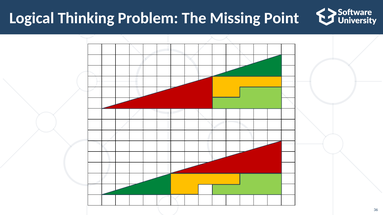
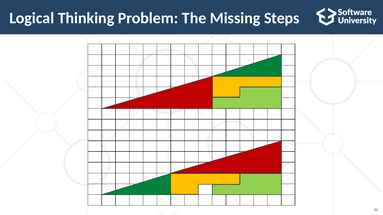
Point: Point -> Steps
